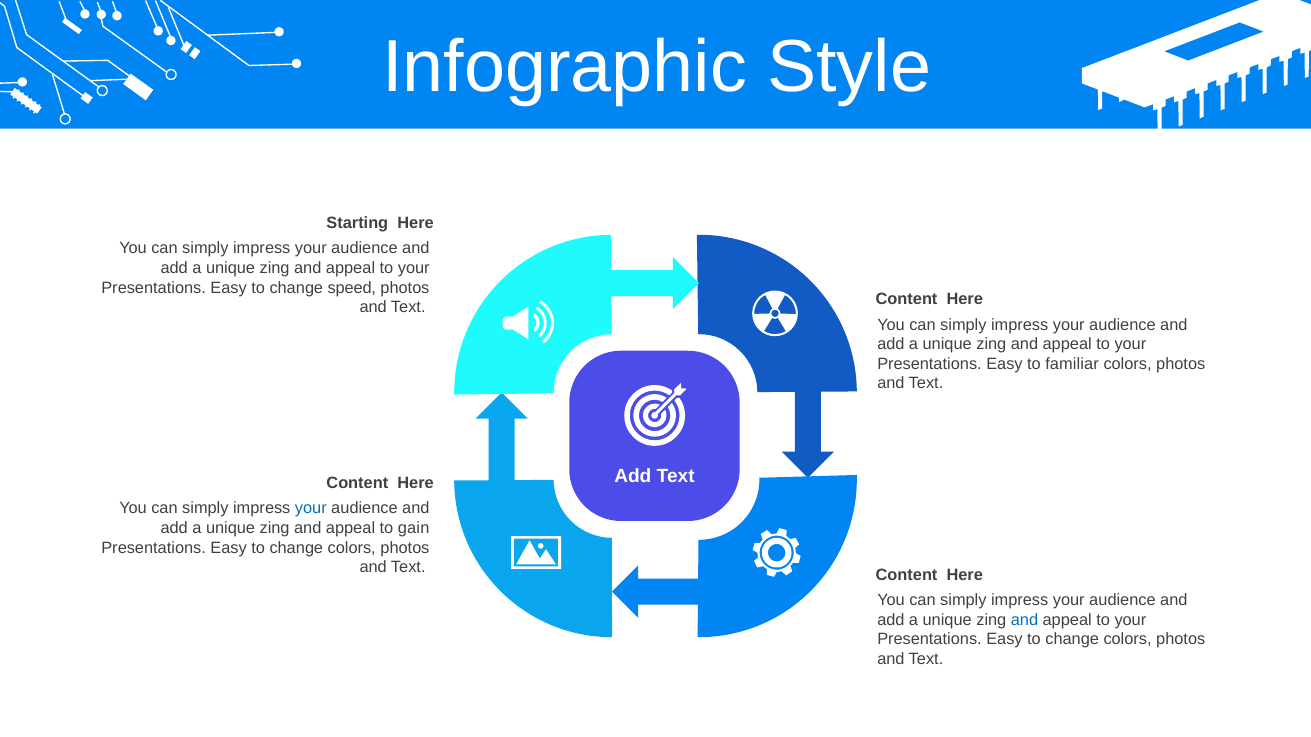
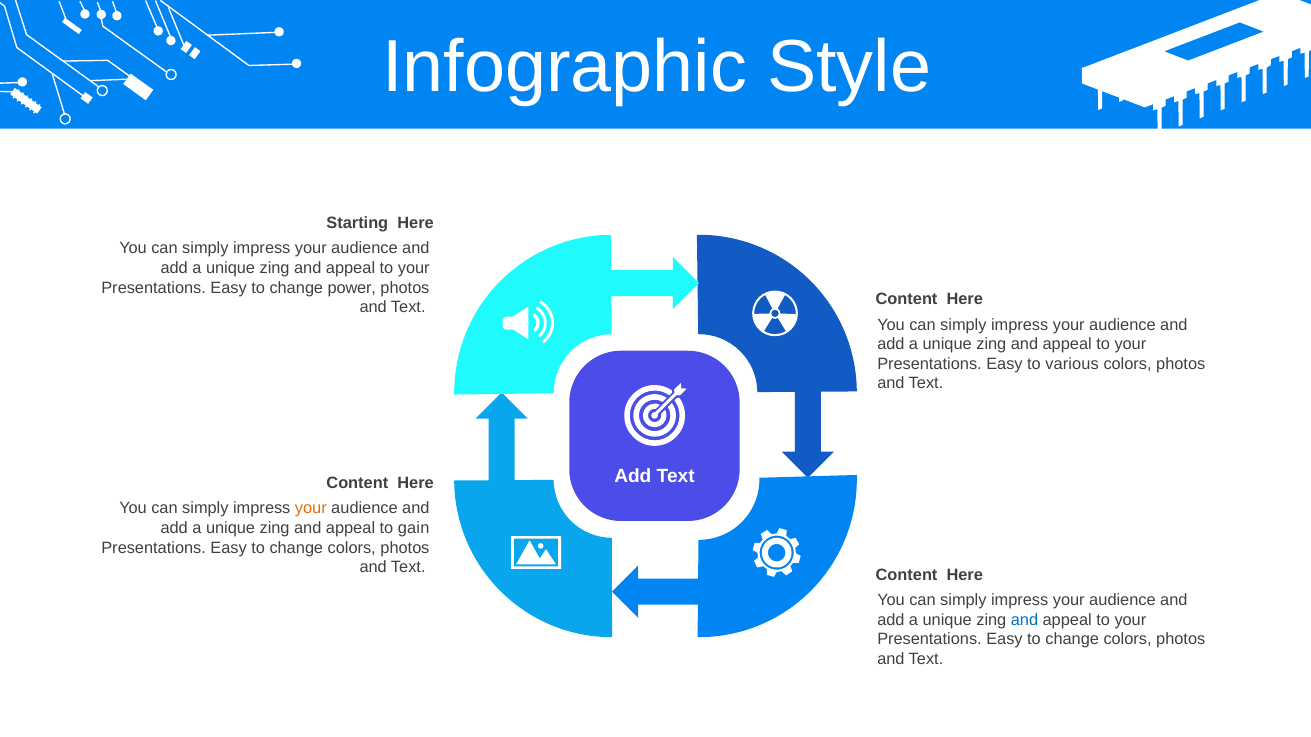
speed: speed -> power
familiar: familiar -> various
your at (311, 509) colour: blue -> orange
